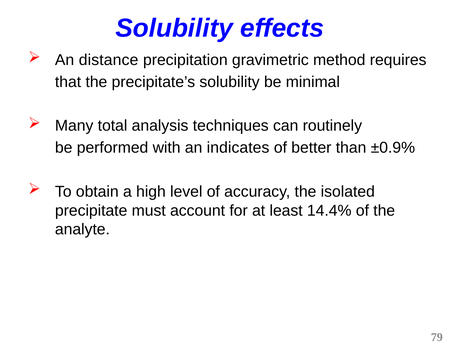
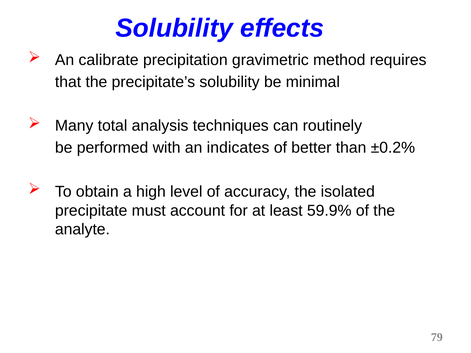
distance: distance -> calibrate
±0.9%: ±0.9% -> ±0.2%
14.4%: 14.4% -> 59.9%
